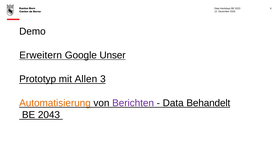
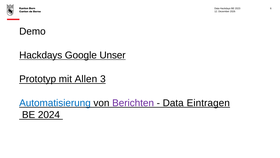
Erweitern at (41, 55): Erweitern -> Hackdays
Automatisierung colour: orange -> blue
Behandelt: Behandelt -> Eintragen
2043: 2043 -> 2024
